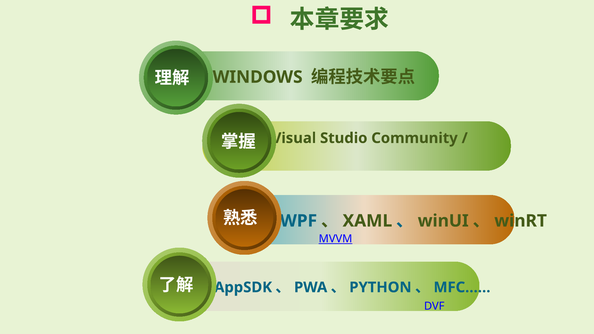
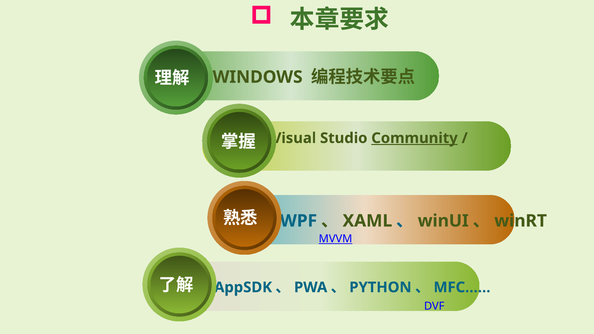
Community underline: none -> present
